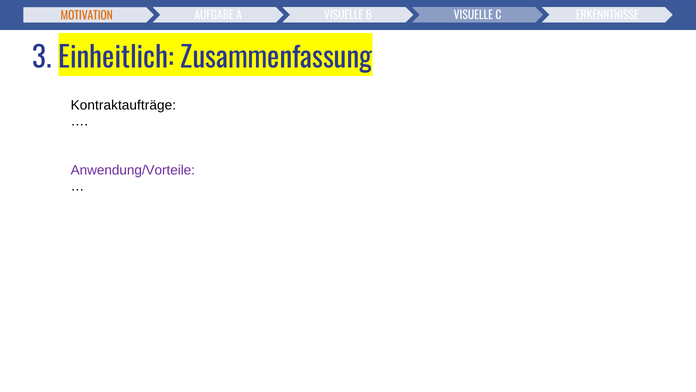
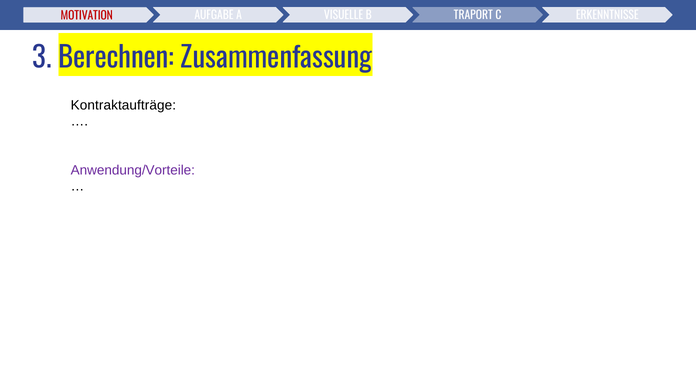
VISUELLE at (473, 16): VISUELLE -> TRAPORT
MOTIVATION colour: orange -> red
Einheitlich: Einheitlich -> Berechnen
